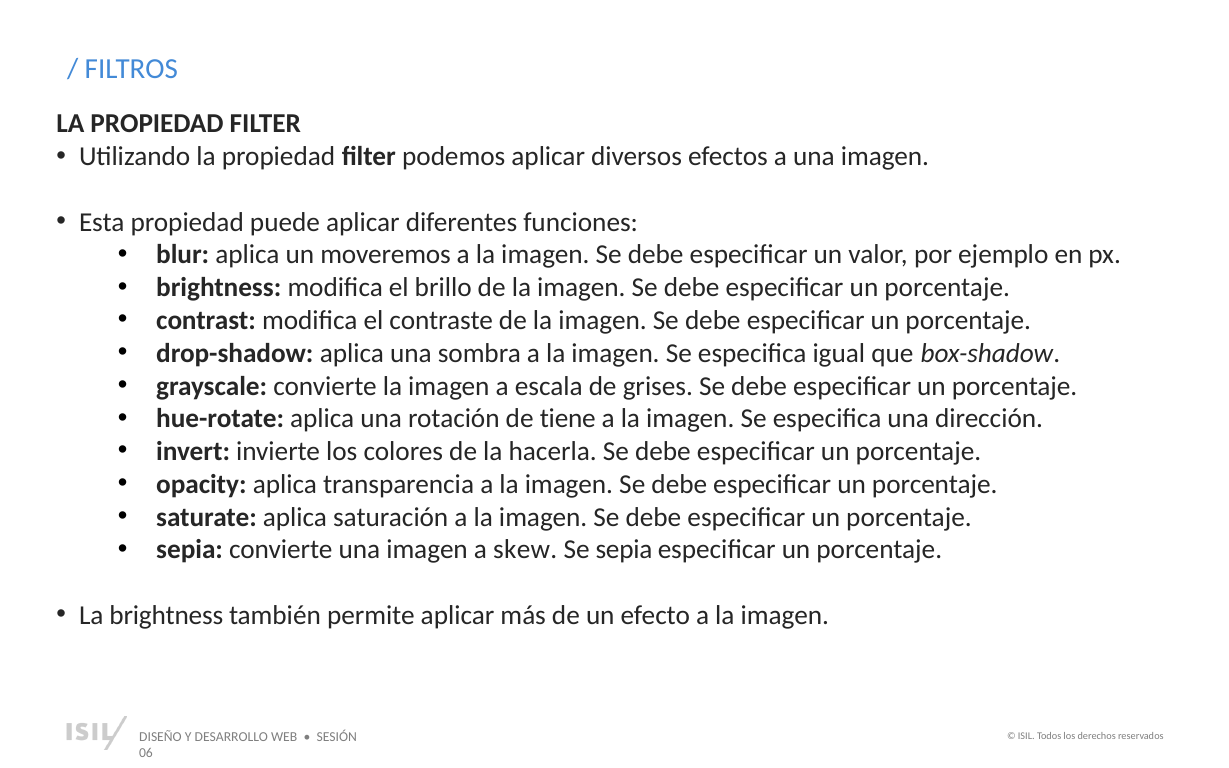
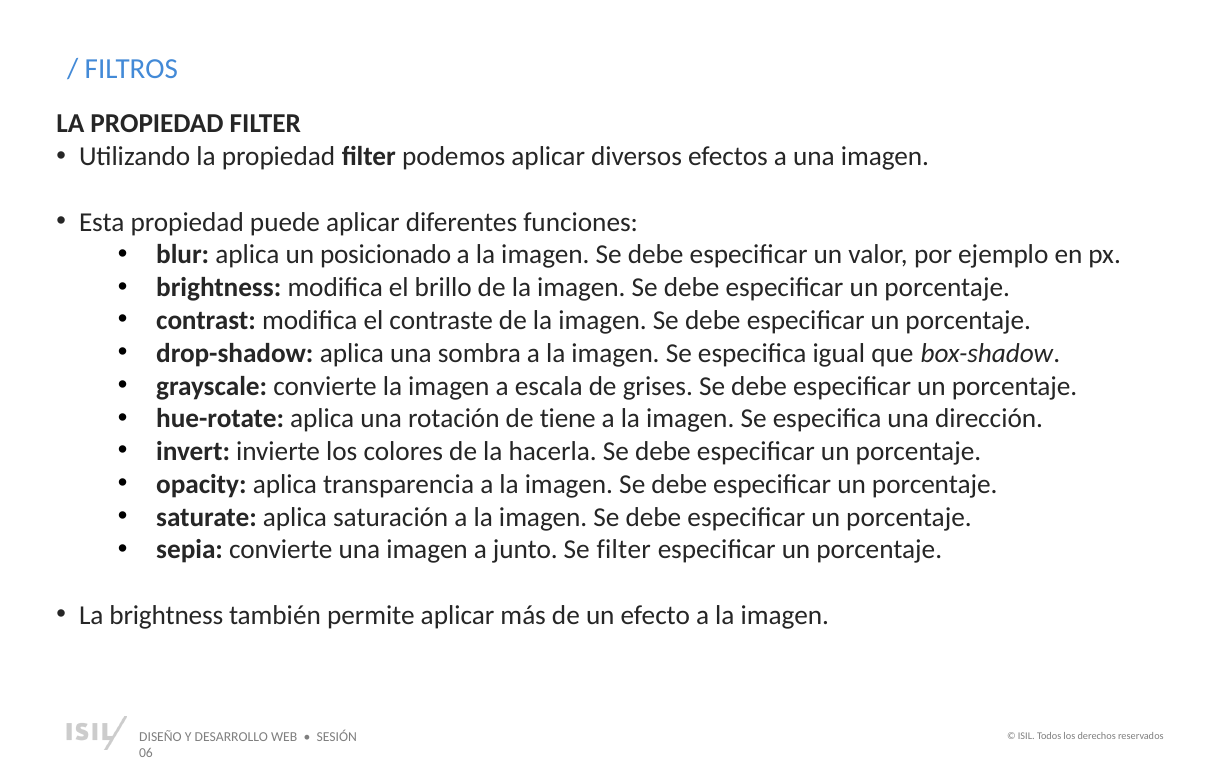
moveremos: moveremos -> posicionado
skew: skew -> junto
Se sepia: sepia -> filter
